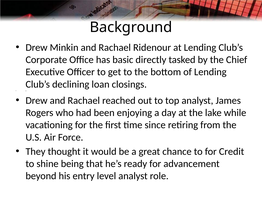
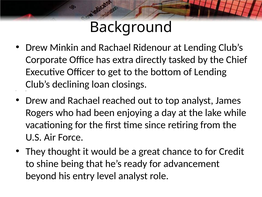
basic: basic -> extra
